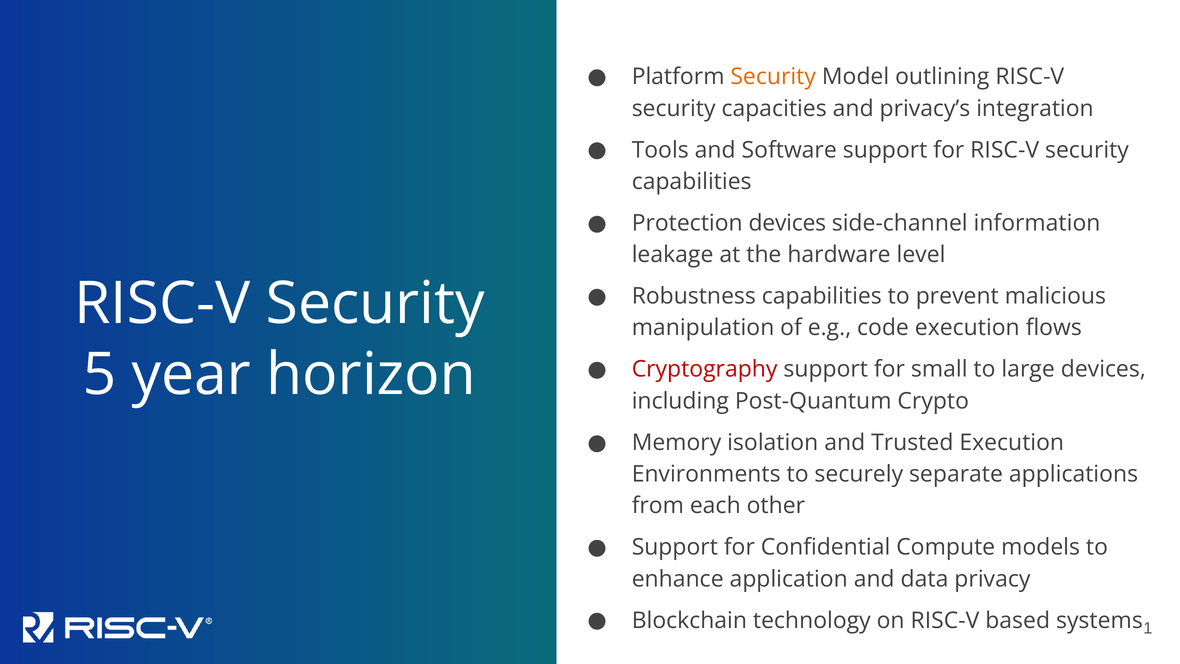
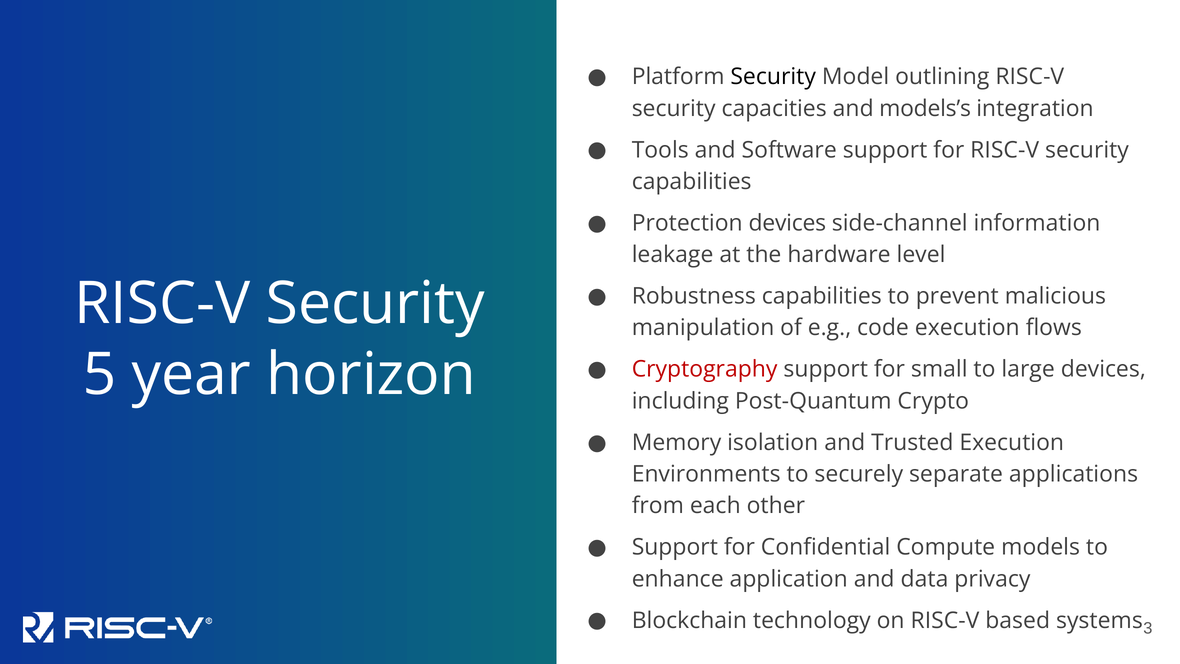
Security at (773, 77) colour: orange -> black
privacy’s: privacy’s -> models’s
1: 1 -> 3
